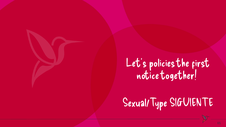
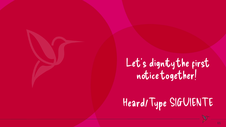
policies: policies -> dignity
Sexual/Type: Sexual/Type -> Heard/Type
